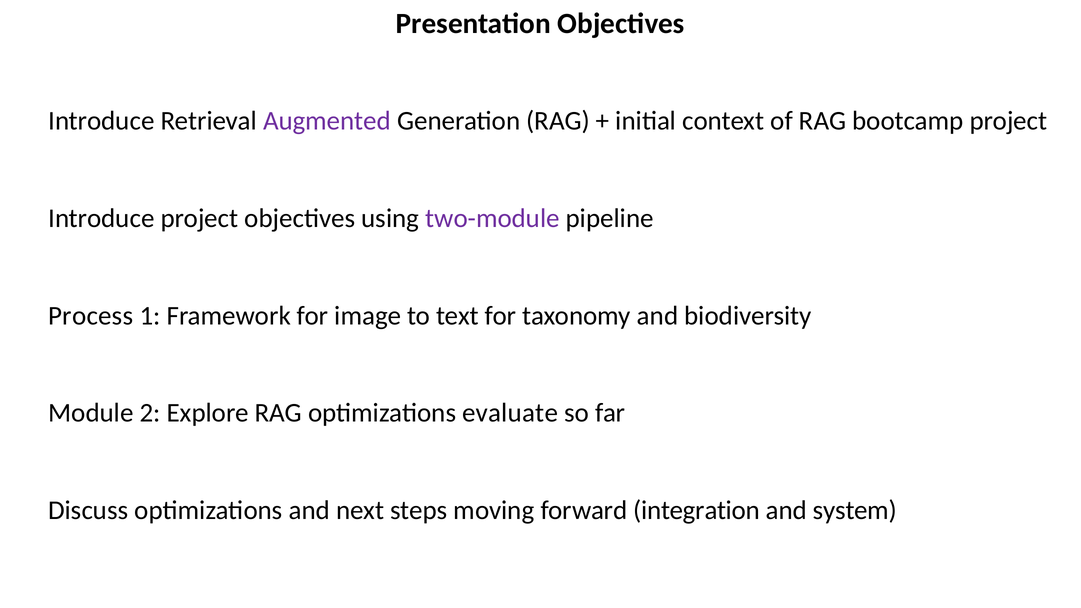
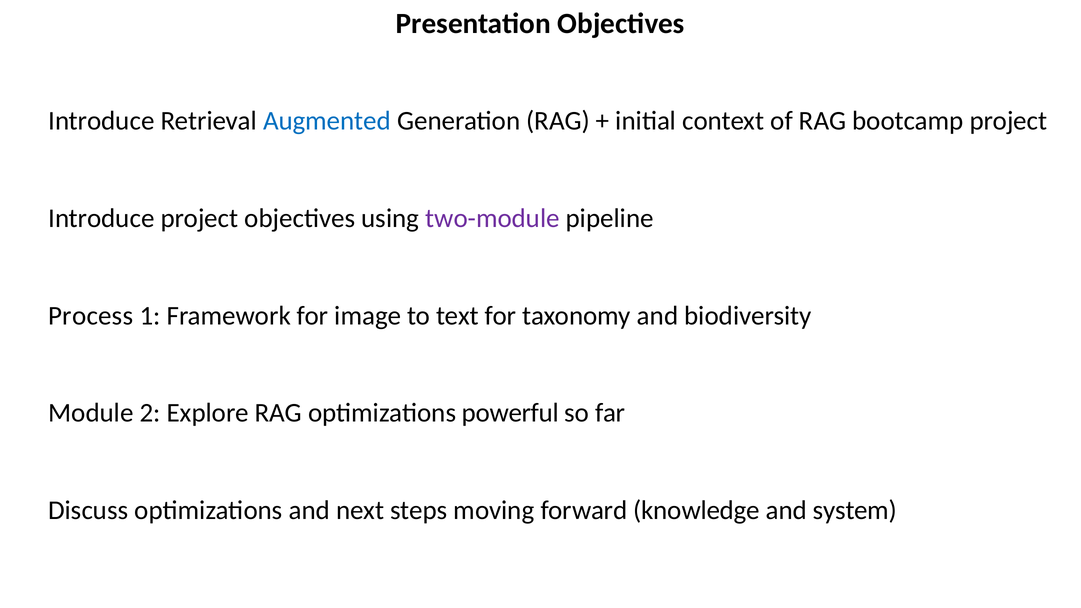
Augmented colour: purple -> blue
evaluate: evaluate -> powerful
integration: integration -> knowledge
